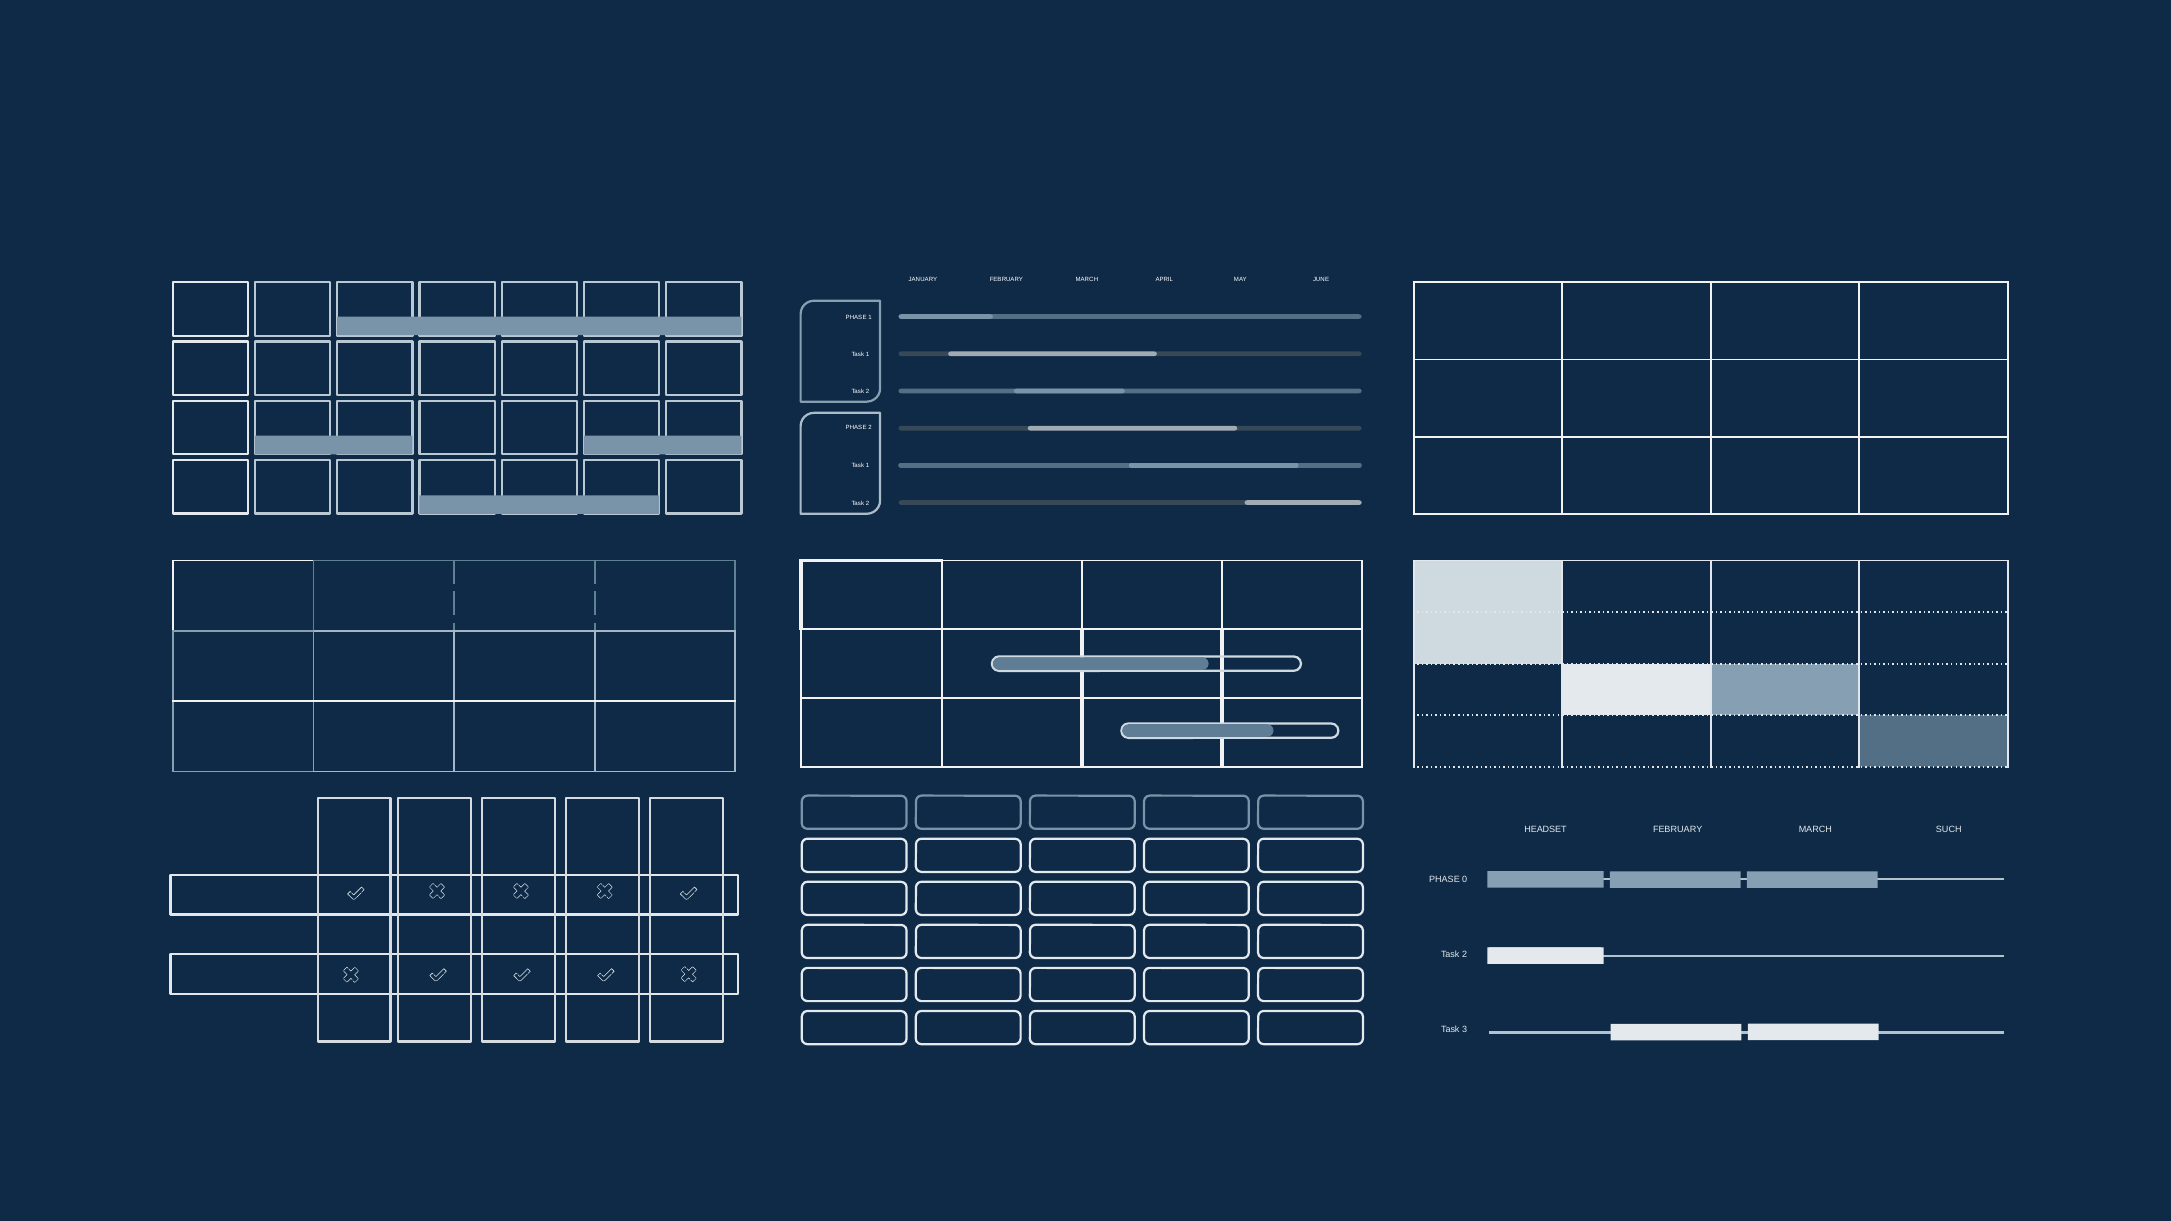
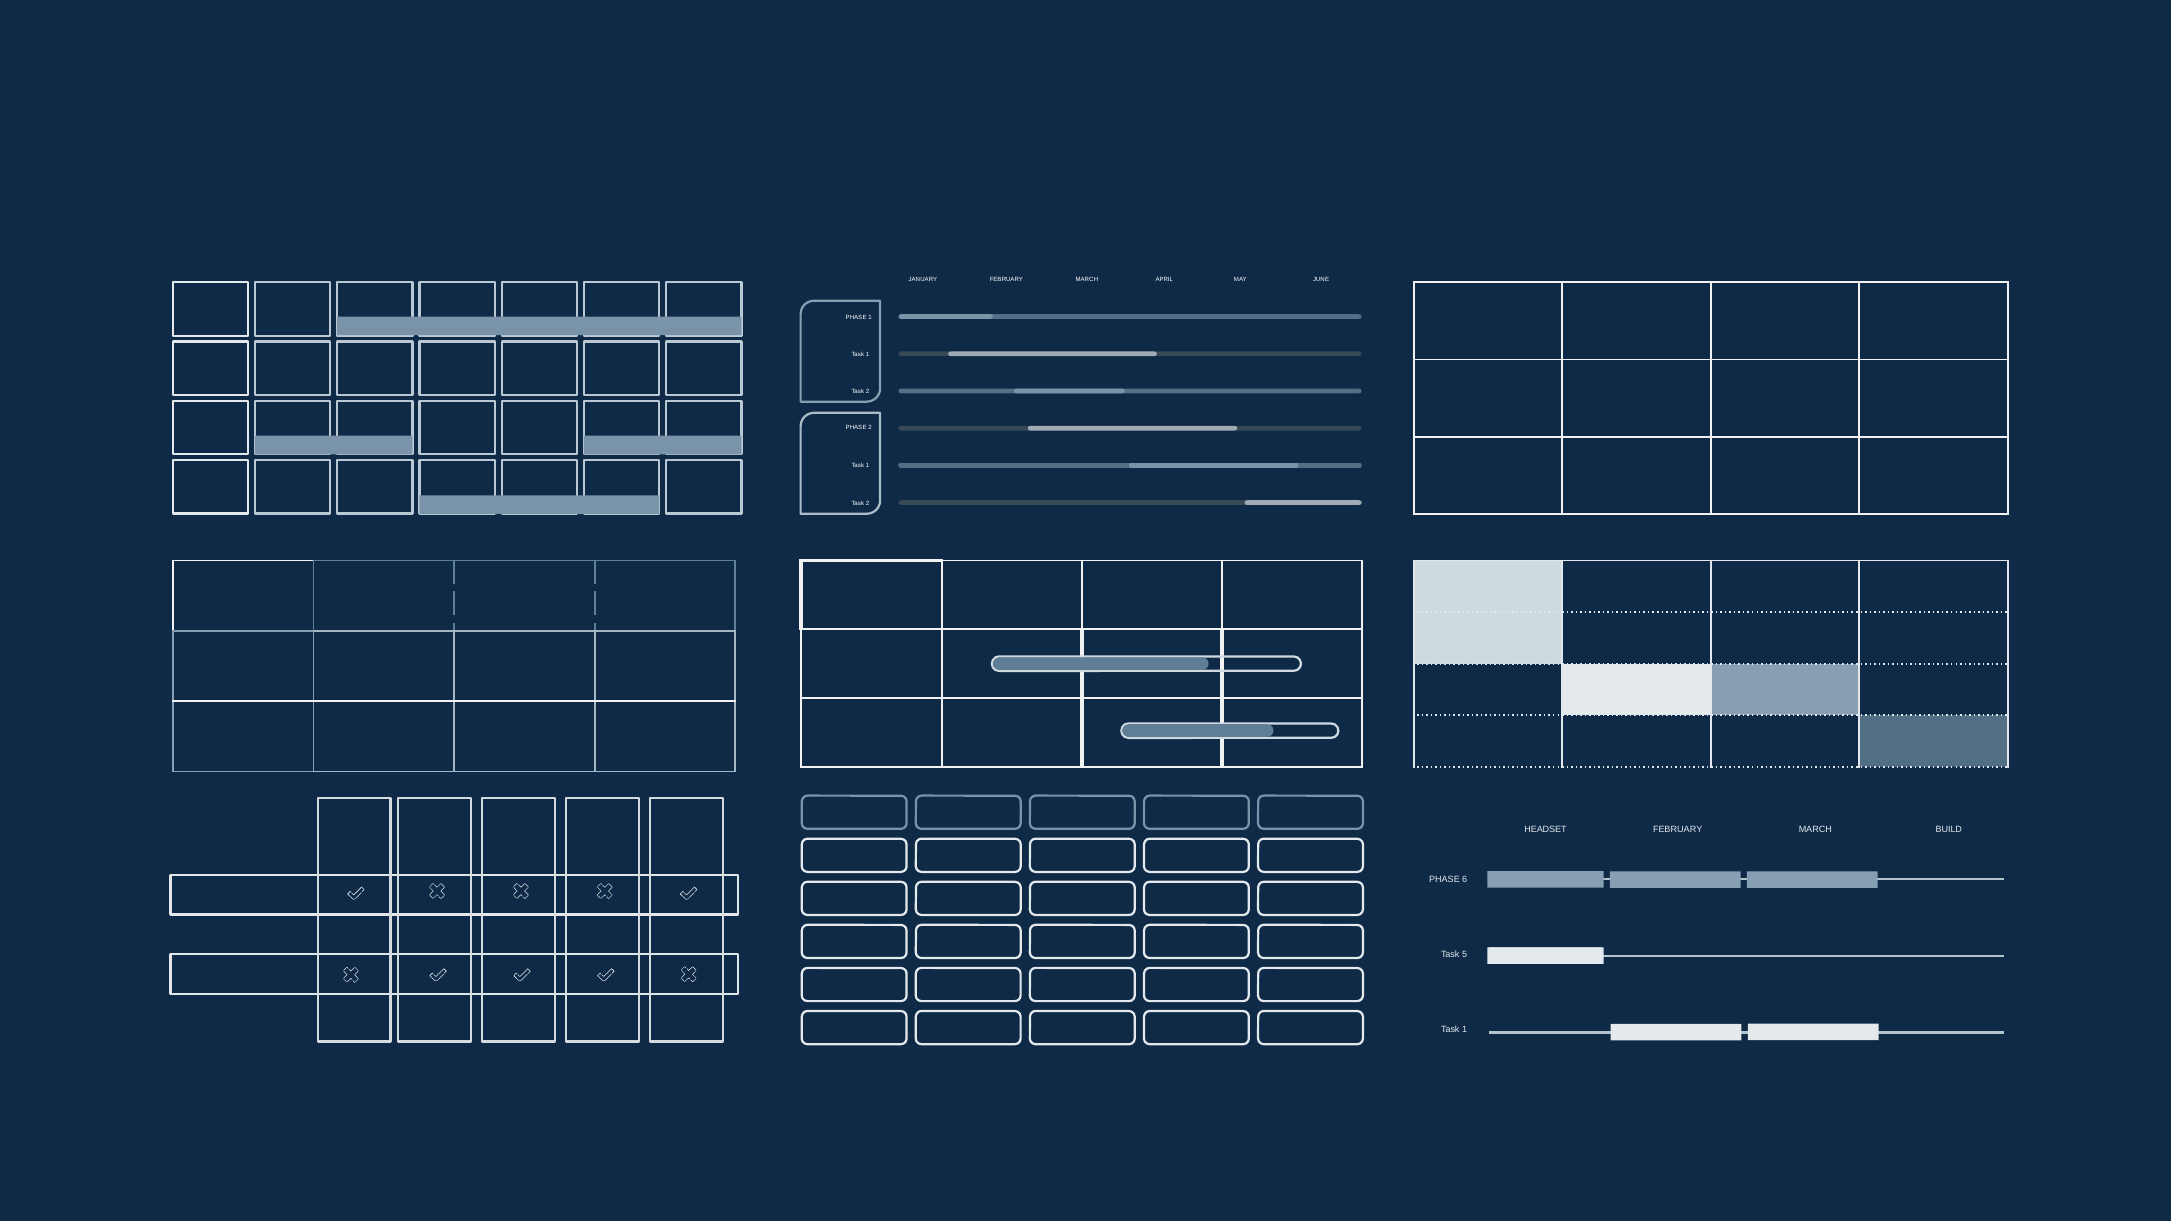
SUCH: SUCH -> BUILD
0: 0 -> 6
2 at (1465, 955): 2 -> 5
3 at (1465, 1030): 3 -> 1
